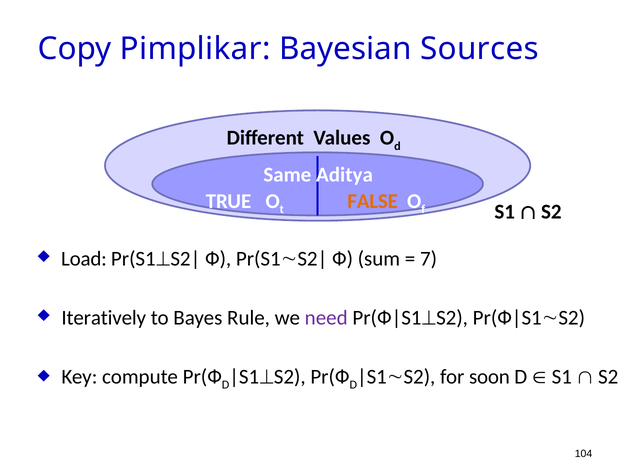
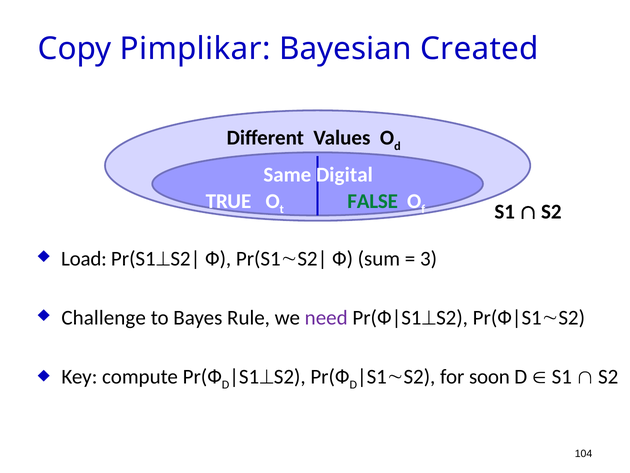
Sources: Sources -> Created
Aditya: Aditya -> Digital
FALSE colour: orange -> green
7: 7 -> 3
Iteratively: Iteratively -> Challenge
